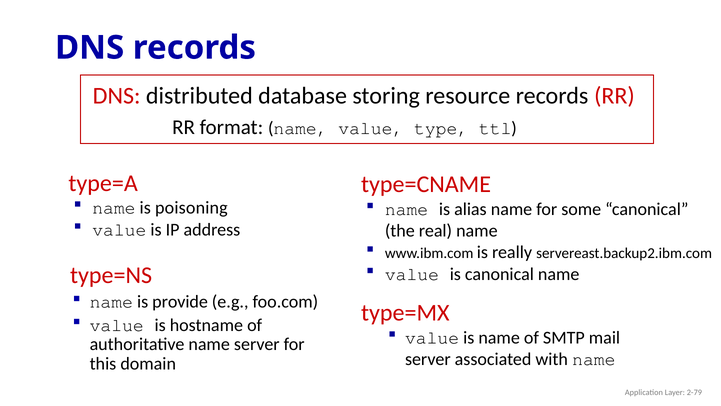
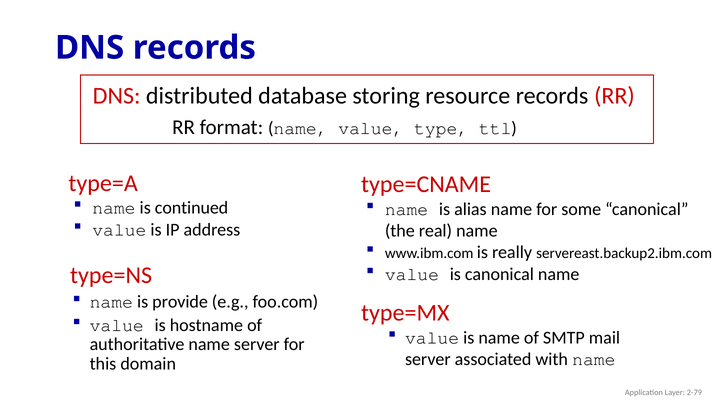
poisoning: poisoning -> continued
